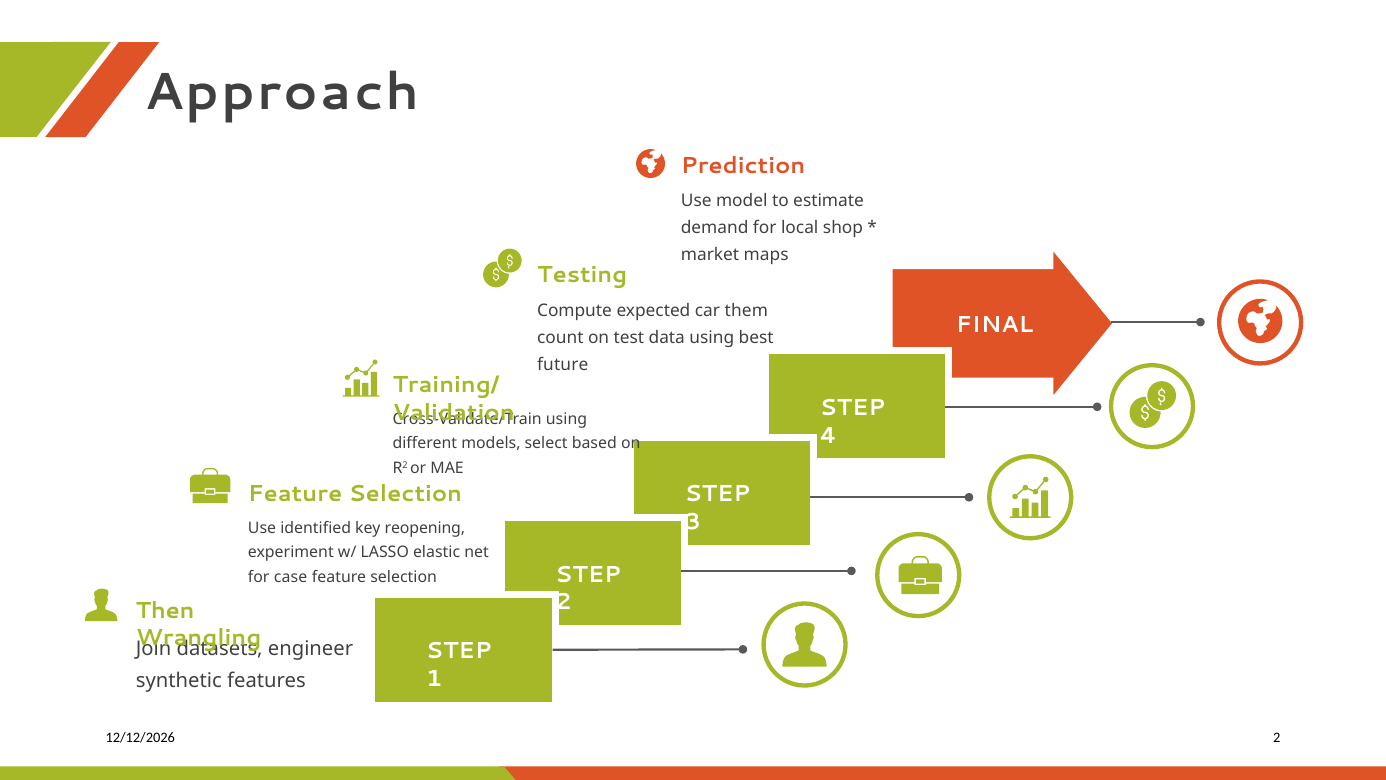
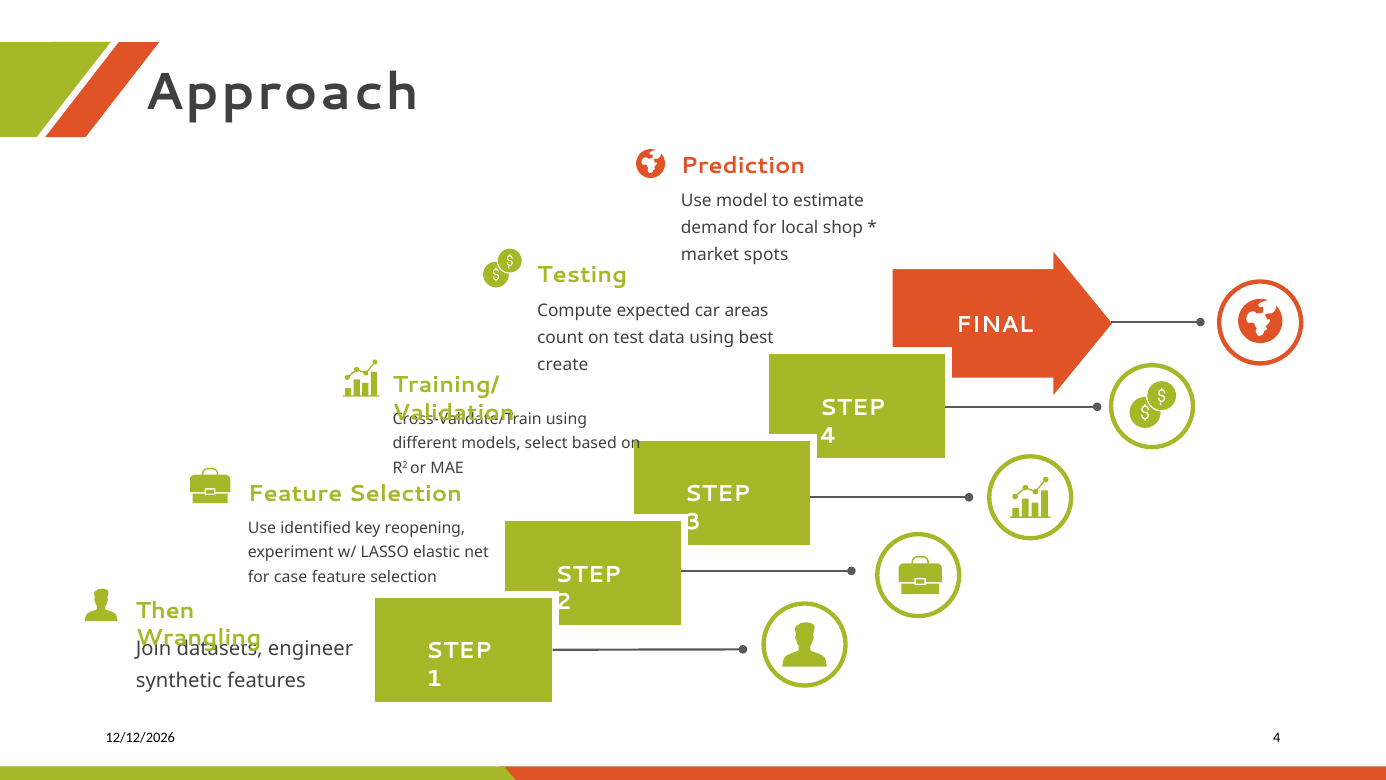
maps: maps -> spots
them: them -> areas
future: future -> create
2 at (1277, 737): 2 -> 4
